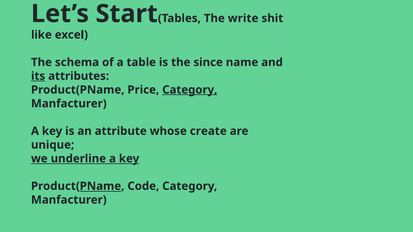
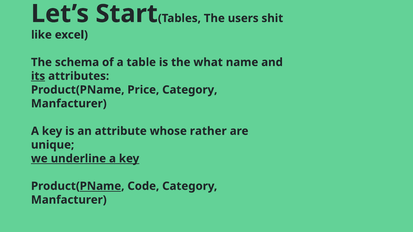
write: write -> users
since: since -> what
Category at (190, 90) underline: present -> none
create: create -> rather
